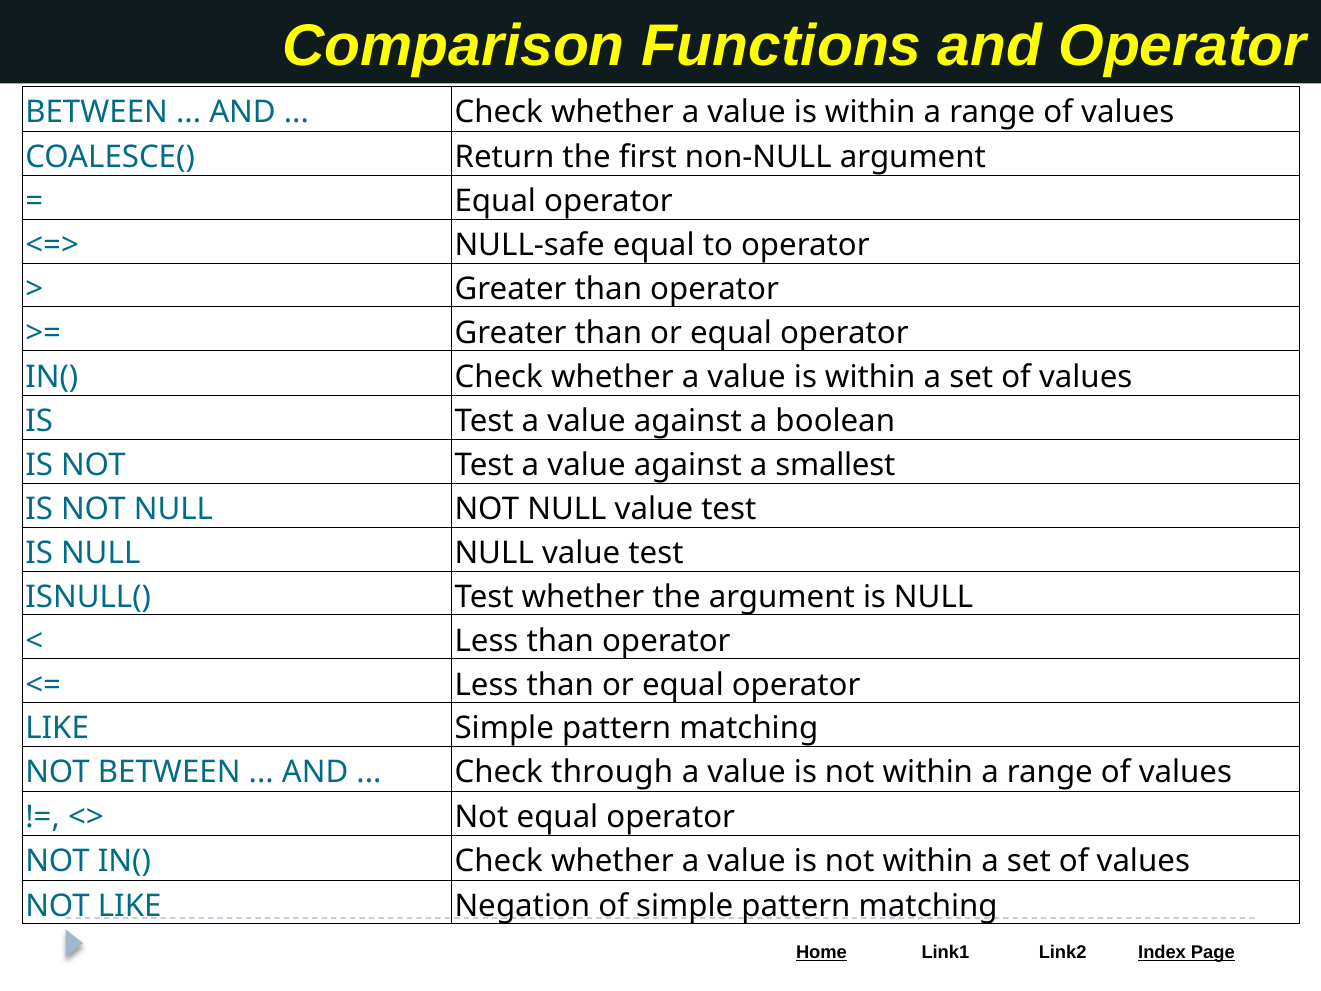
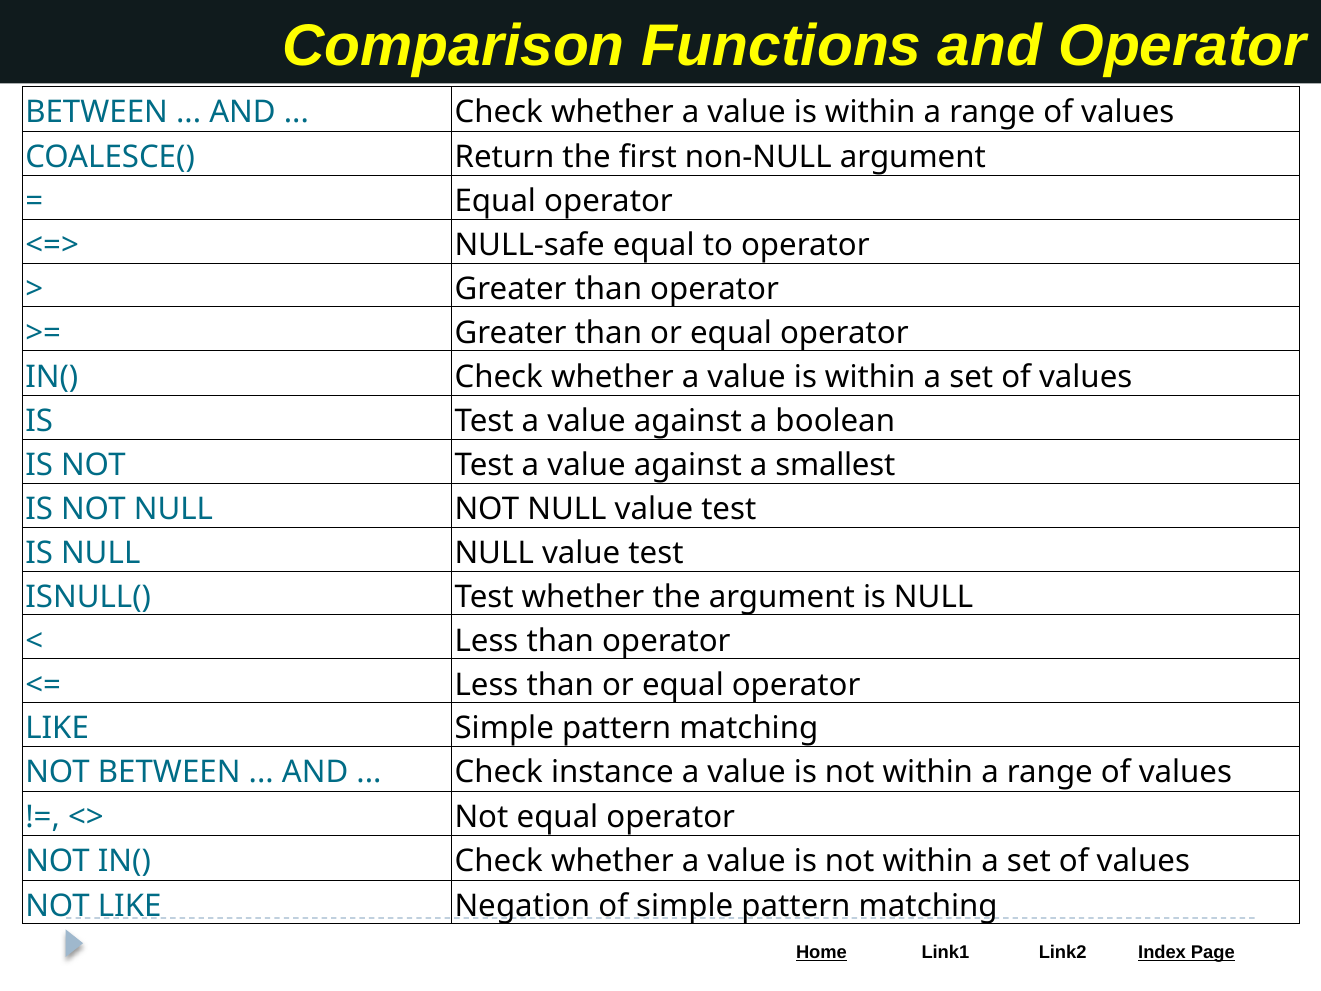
through: through -> instance
